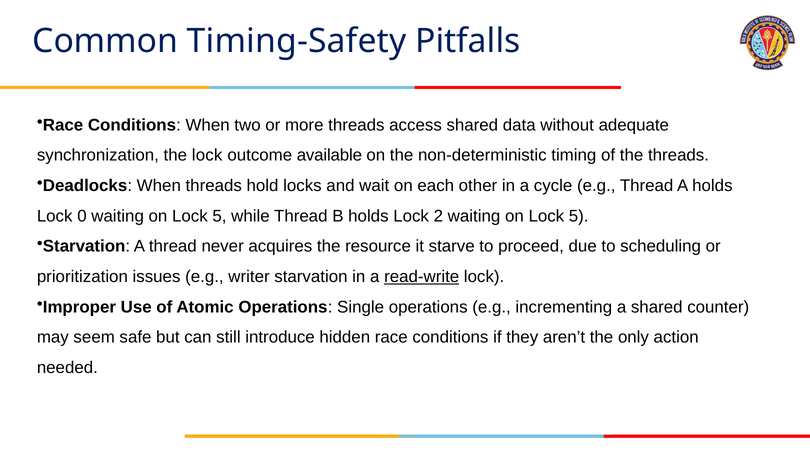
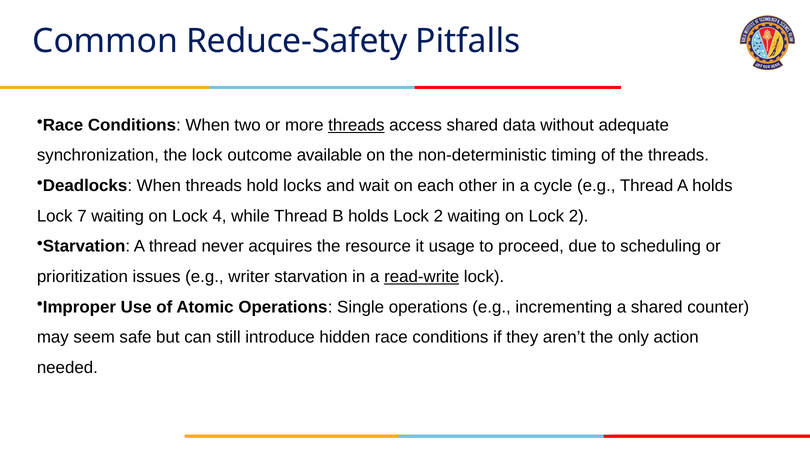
Timing-Safety: Timing-Safety -> Reduce-Safety
threads at (356, 125) underline: none -> present
0: 0 -> 7
5 at (219, 216): 5 -> 4
5 at (579, 216): 5 -> 2
starve: starve -> usage
